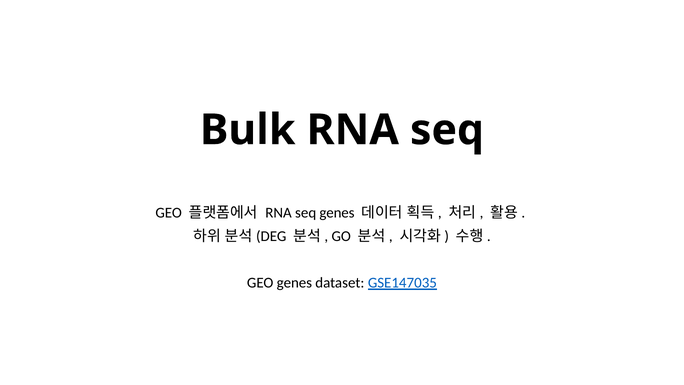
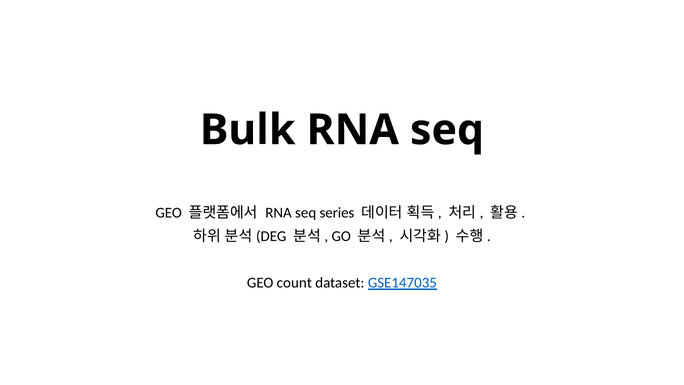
seq genes: genes -> series
GEO genes: genes -> count
